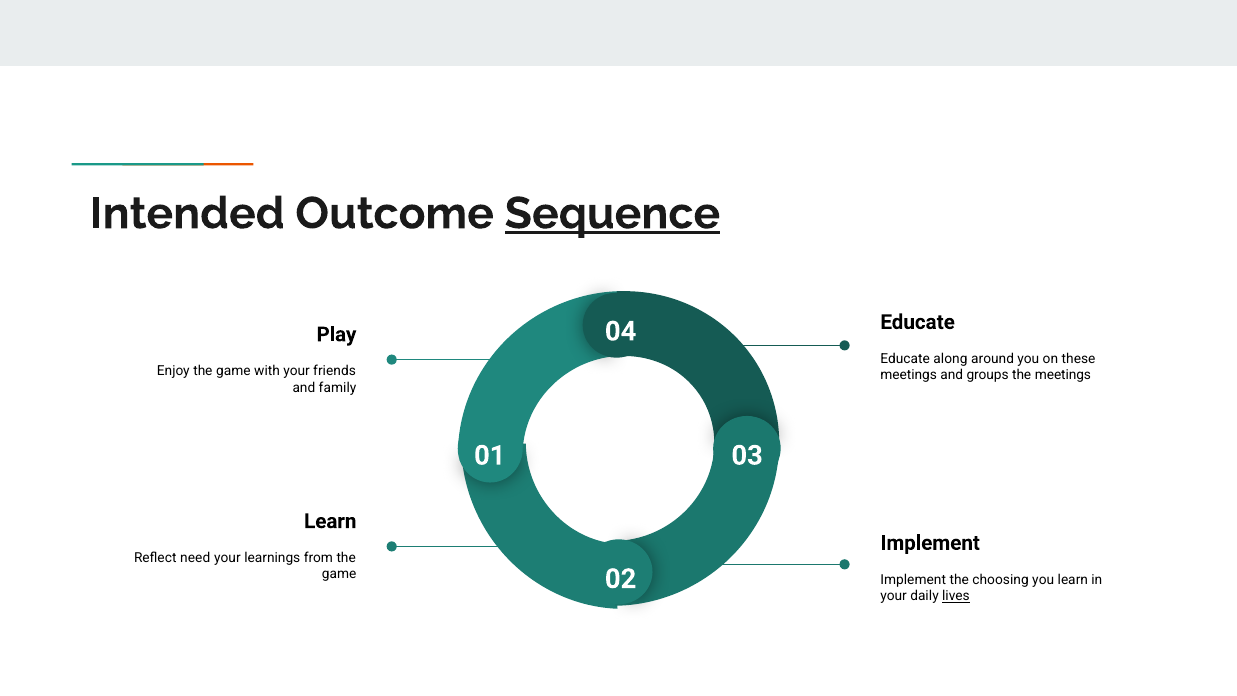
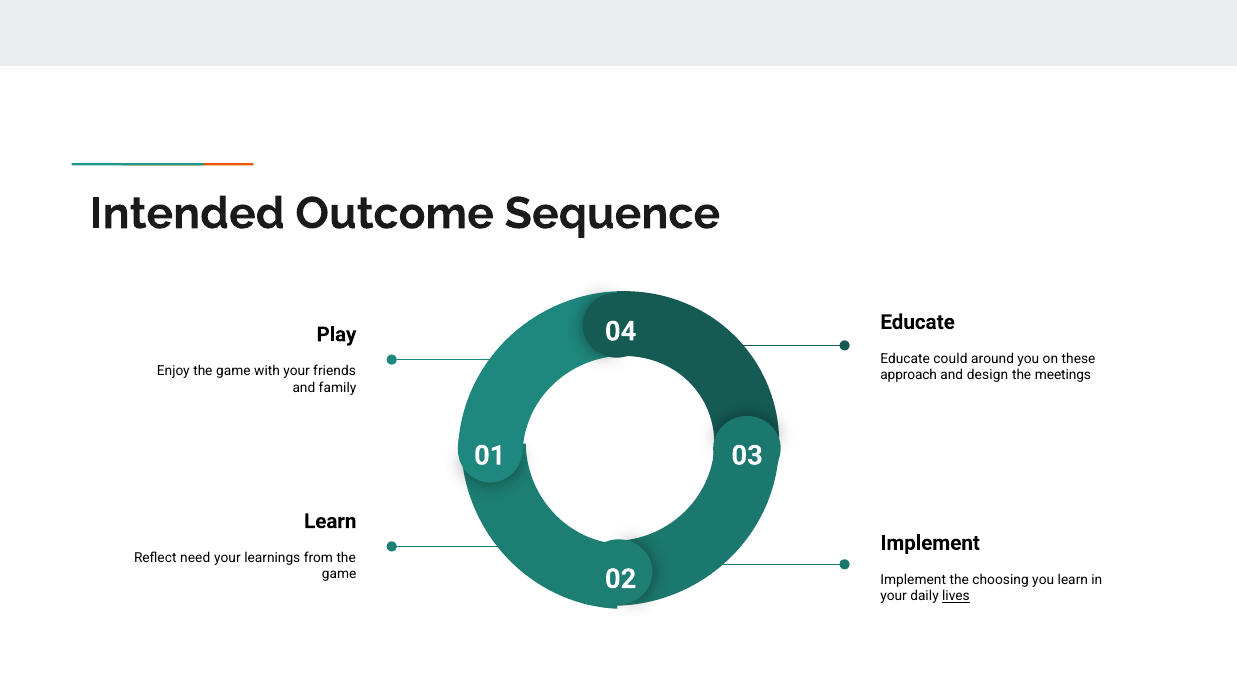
Sequence underline: present -> none
along: along -> could
meetings at (909, 375): meetings -> approach
groups: groups -> design
